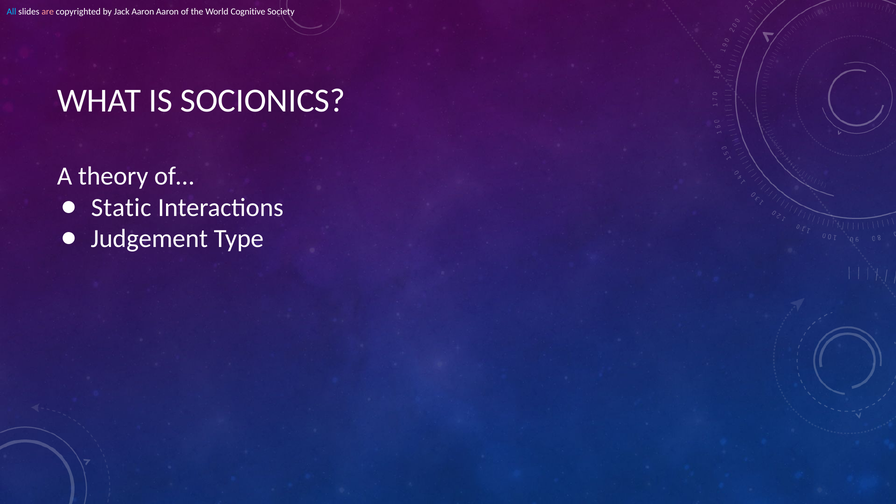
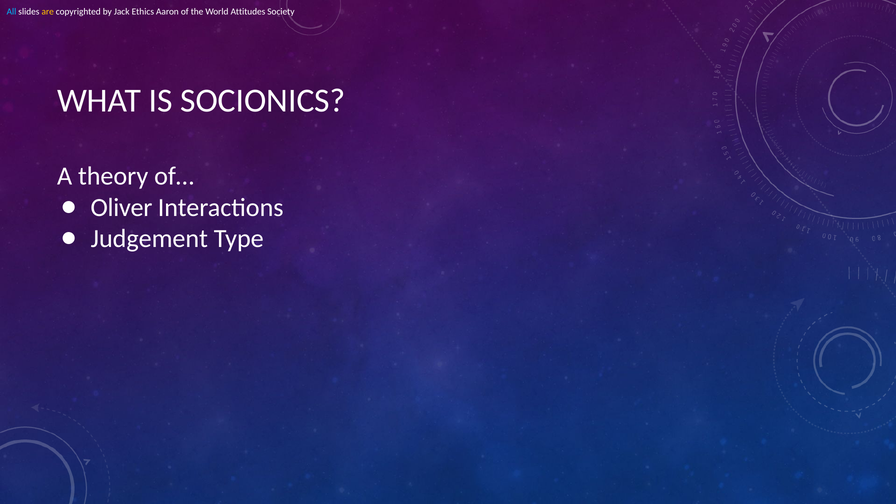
are colour: pink -> yellow
Jack Aaron: Aaron -> Ethics
Cognitive: Cognitive -> Attitudes
Static: Static -> Oliver
